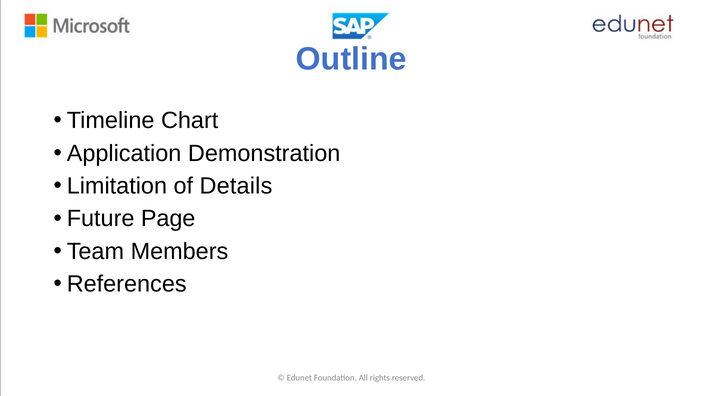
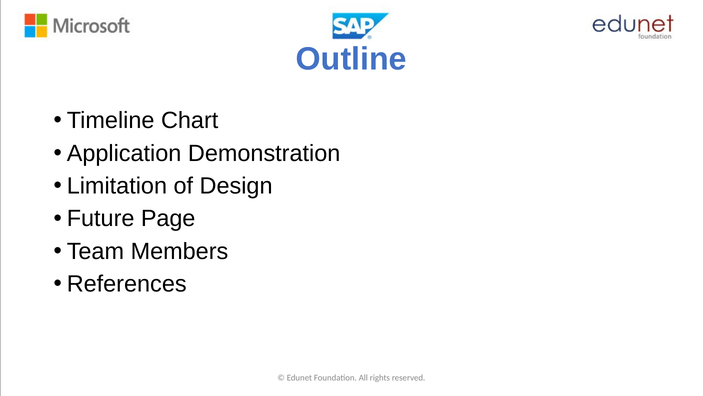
Details: Details -> Design
